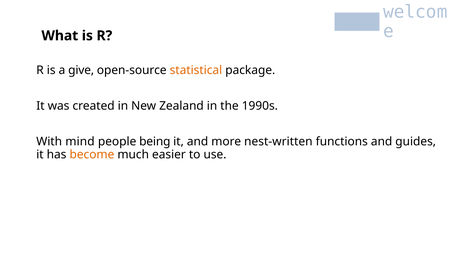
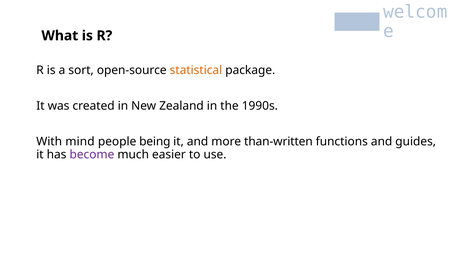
give: give -> sort
nest-written: nest-written -> than-written
become colour: orange -> purple
